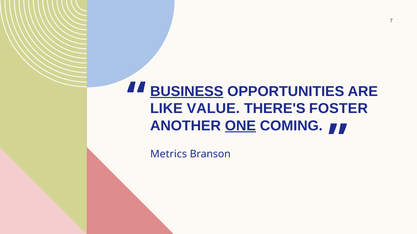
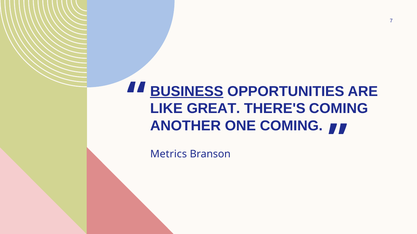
VALUE: VALUE -> GREAT
THERE'S FOSTER: FOSTER -> COMING
ONE underline: present -> none
